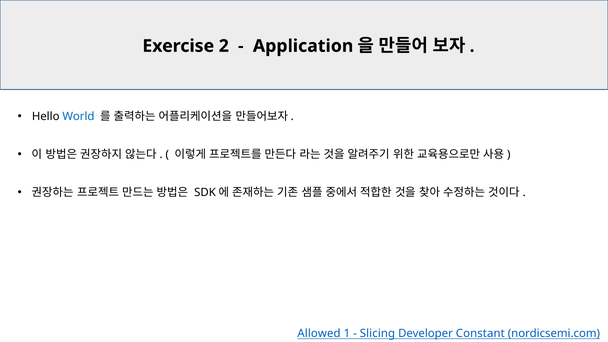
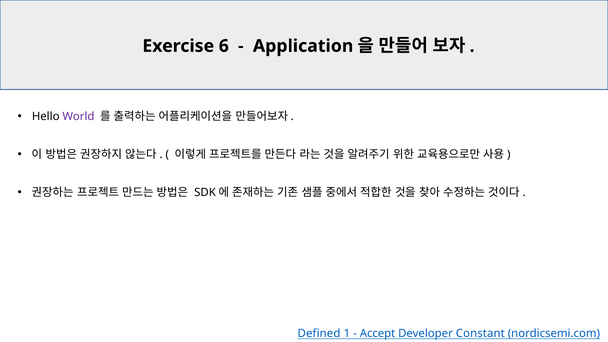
2: 2 -> 6
World colour: blue -> purple
Allowed: Allowed -> Defined
Slicing: Slicing -> Accept
